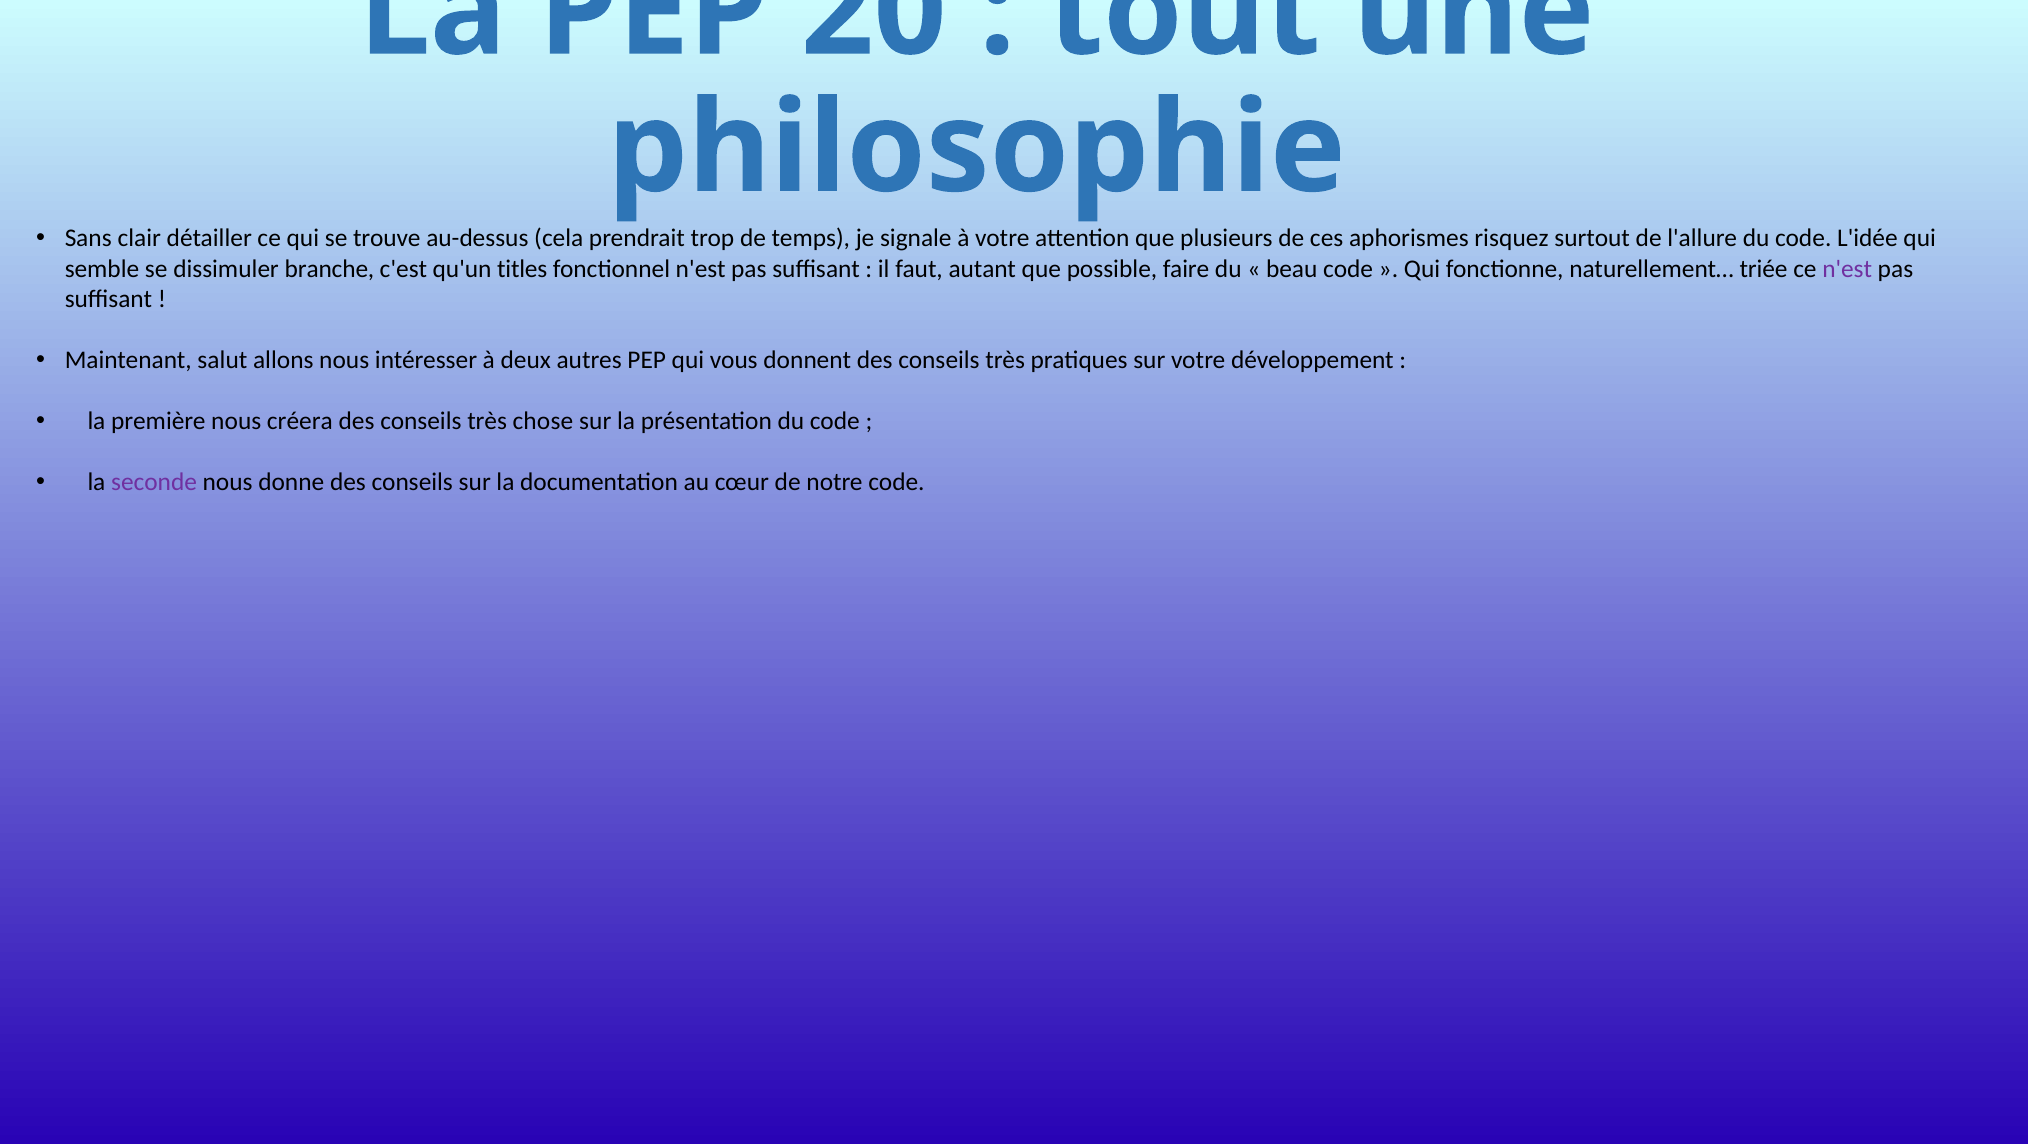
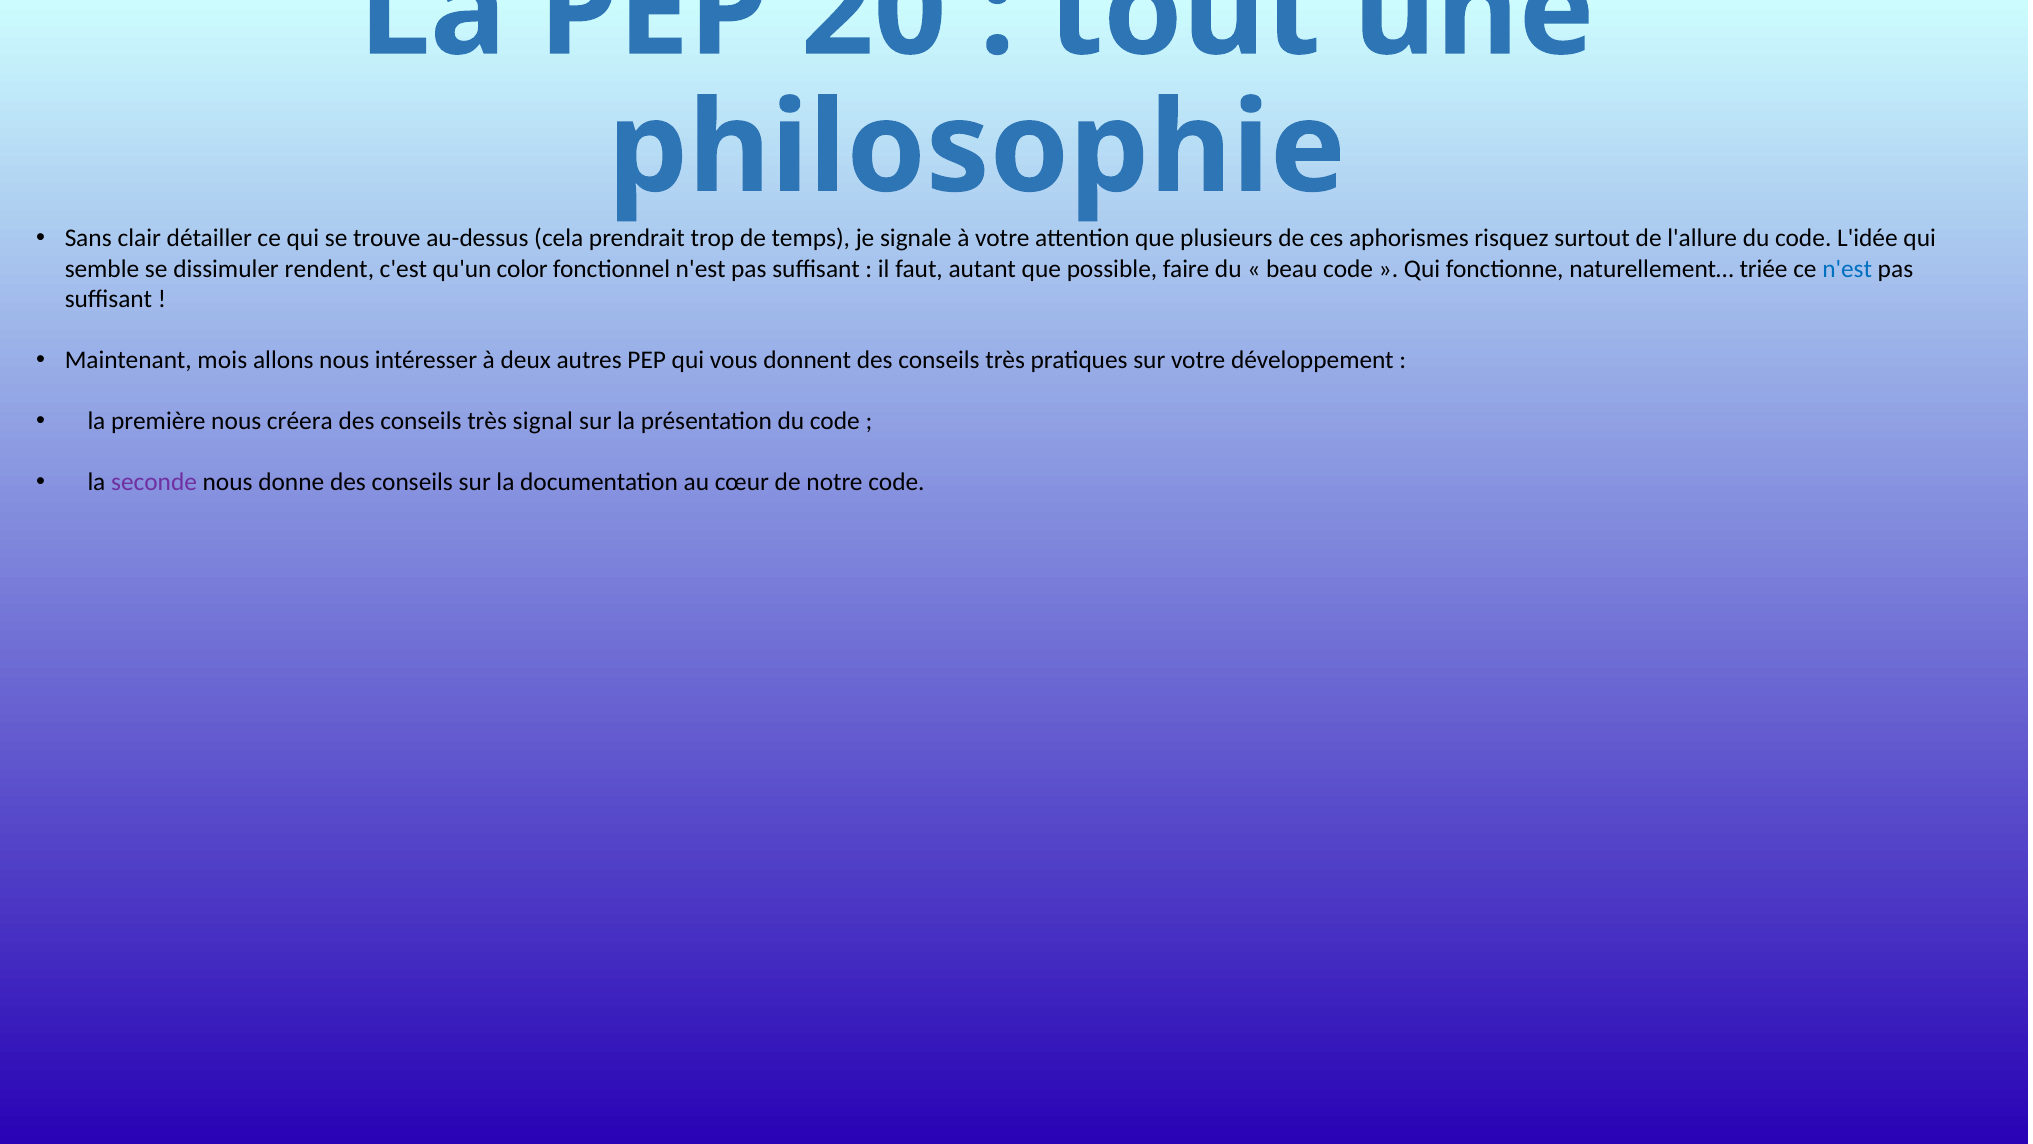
branche: branche -> rendent
titles: titles -> color
n'est at (1847, 269) colour: purple -> blue
salut: salut -> mois
chose: chose -> signal
